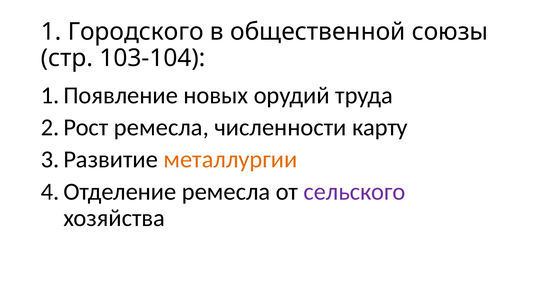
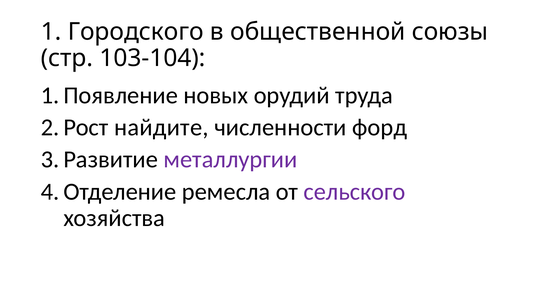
ремесла at (161, 127): ремесла -> найдите
карту: карту -> форд
металлургии colour: orange -> purple
